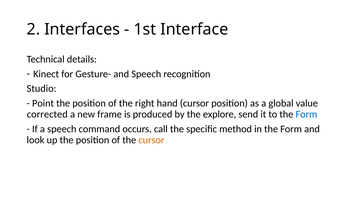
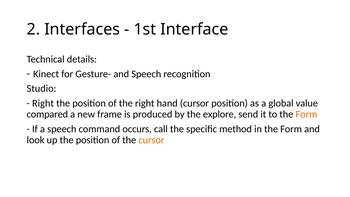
Point at (43, 103): Point -> Right
corrected: corrected -> compared
Form at (306, 114) colour: blue -> orange
